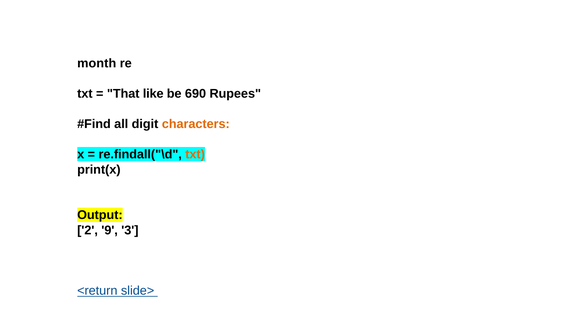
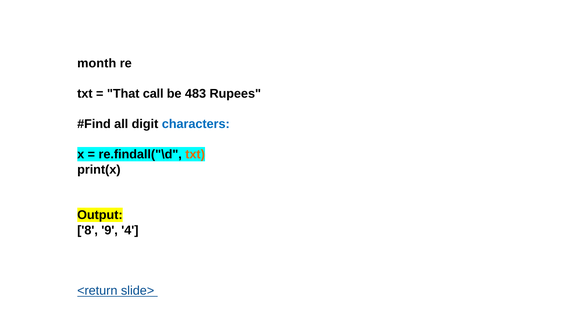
like: like -> call
690: 690 -> 483
characters colour: orange -> blue
2: 2 -> 8
3: 3 -> 4
